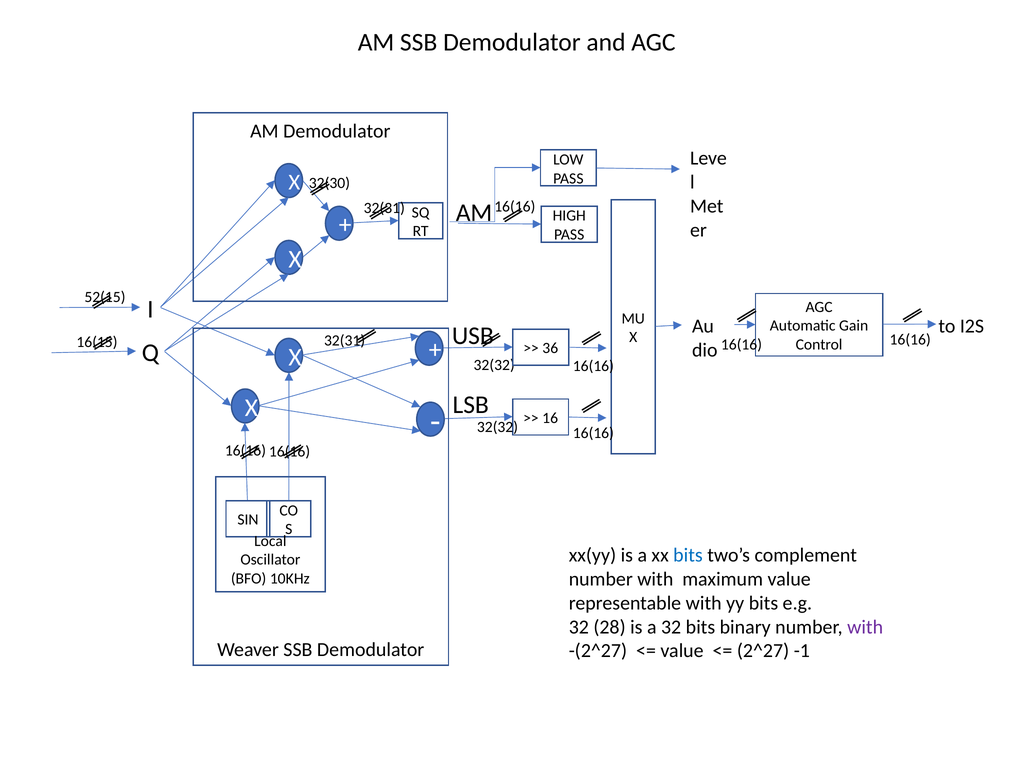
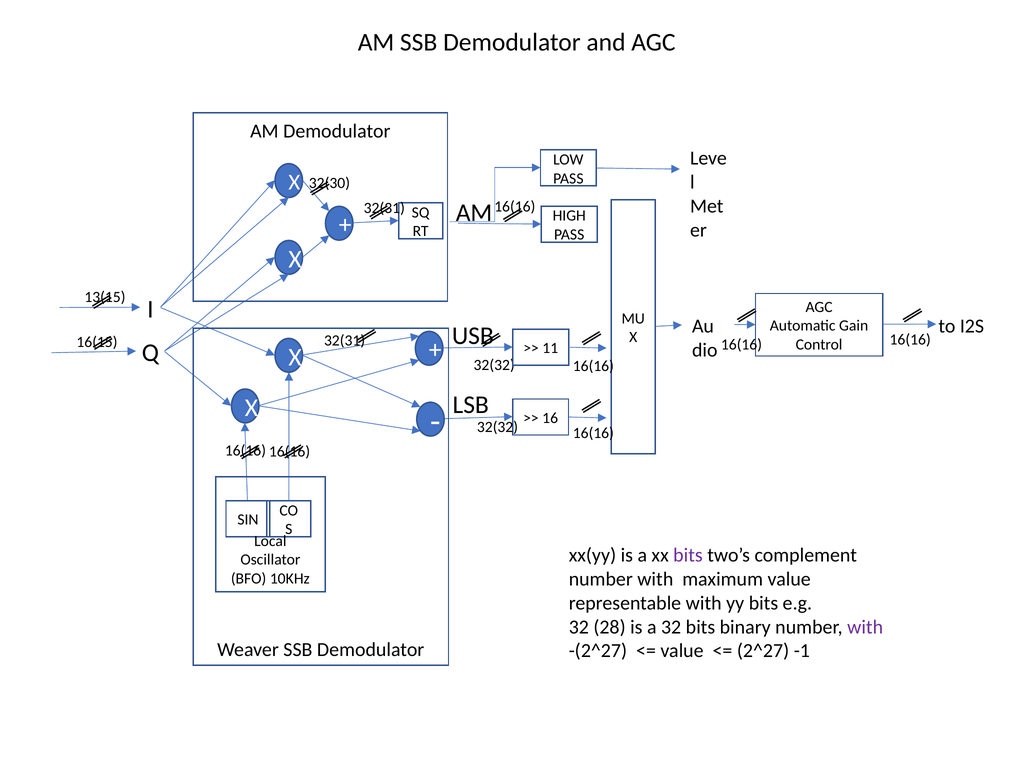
52(15: 52(15 -> 13(15
36: 36 -> 11
bits at (688, 555) colour: blue -> purple
